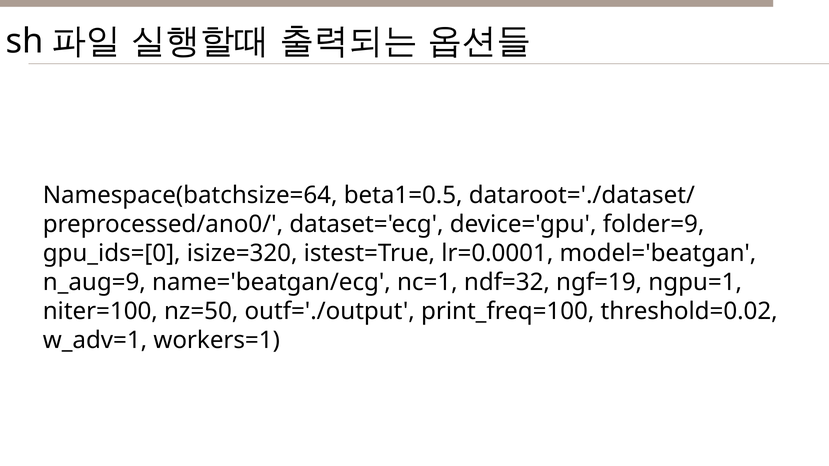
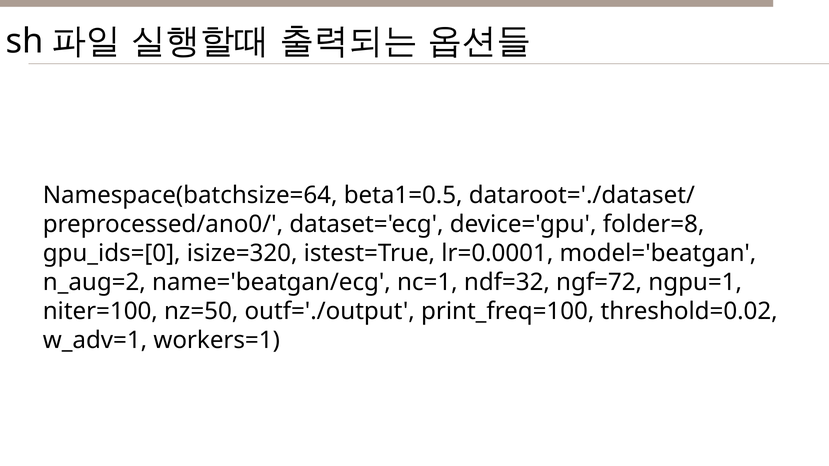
folder=9: folder=9 -> folder=8
n_aug=9: n_aug=9 -> n_aug=2
ngf=19: ngf=19 -> ngf=72
